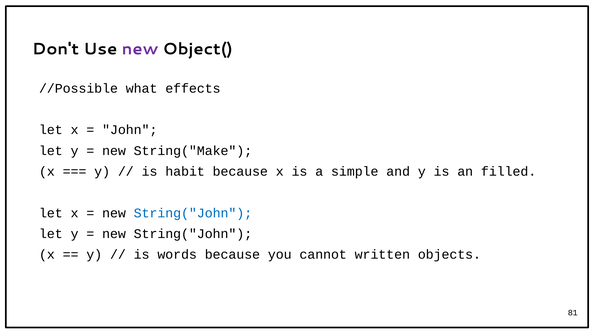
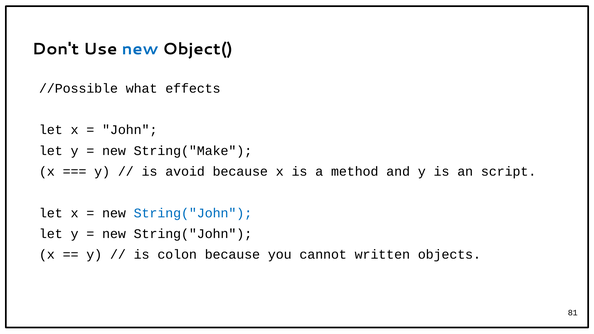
new at (140, 49) colour: purple -> blue
habit: habit -> avoid
simple: simple -> method
filled: filled -> script
words: words -> colon
